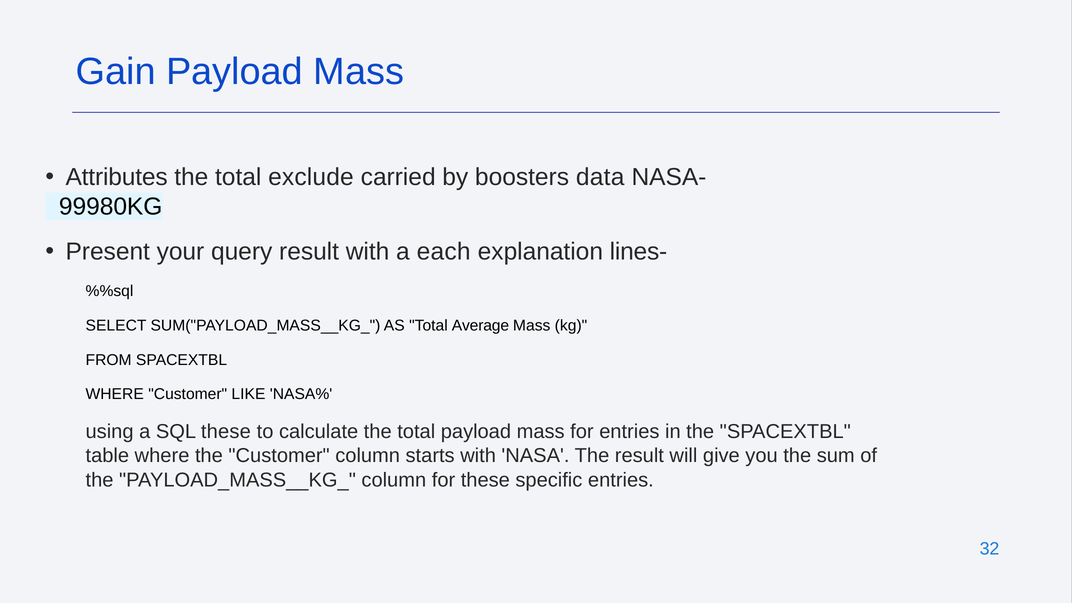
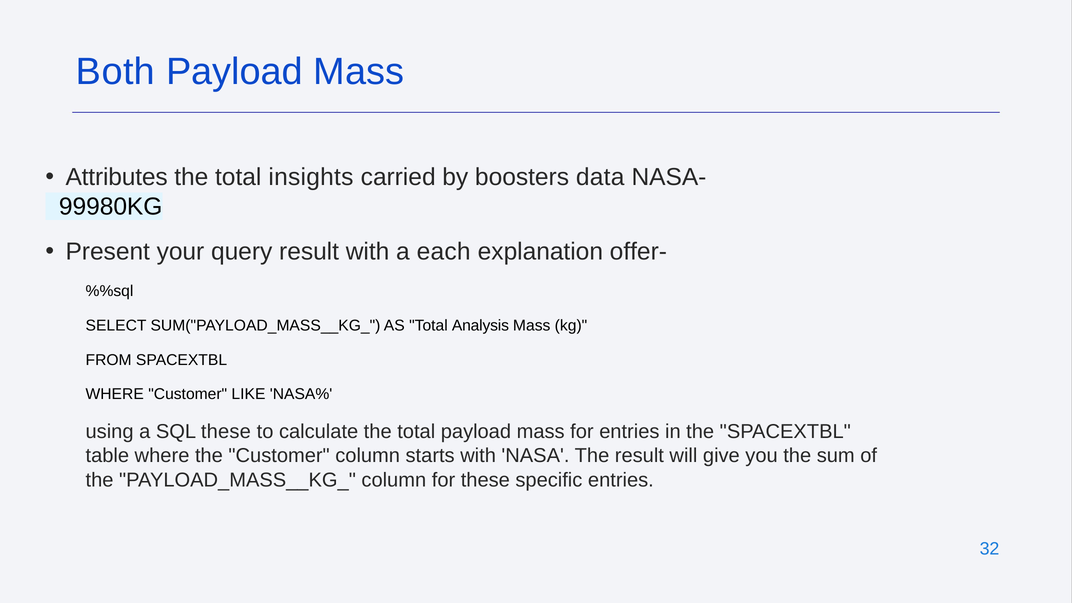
Gain: Gain -> Both
exclude: exclude -> insights
lines-: lines- -> offer-
Average: Average -> Analysis
